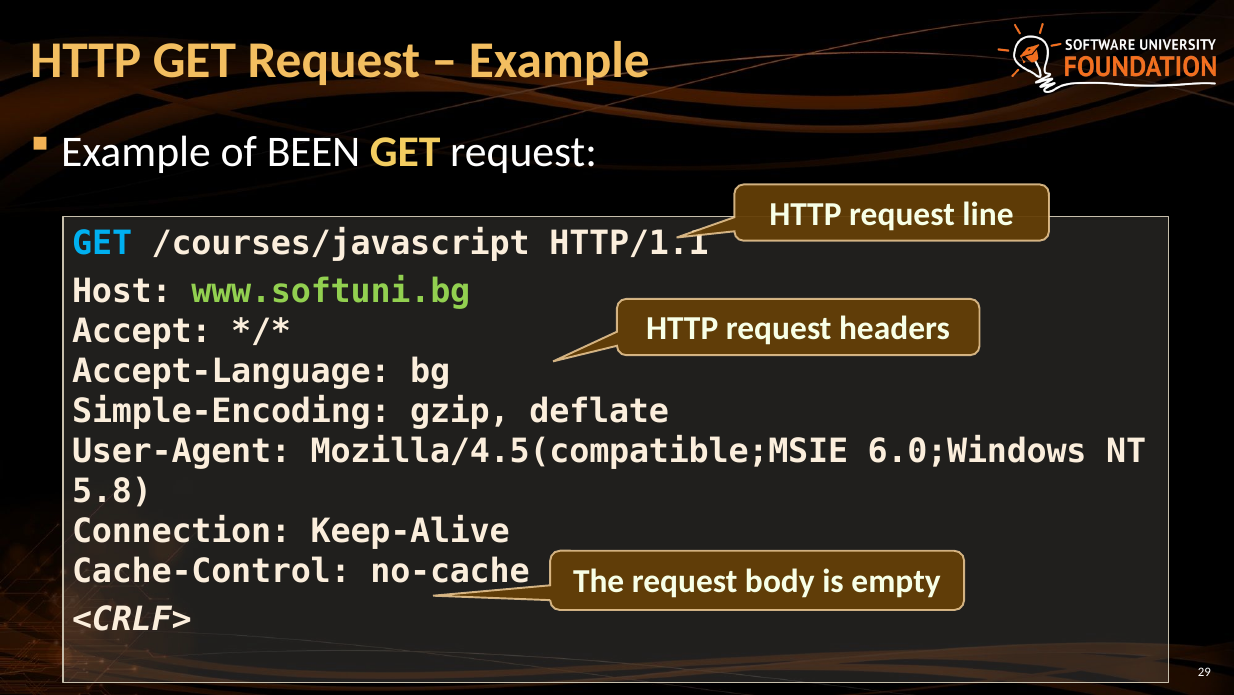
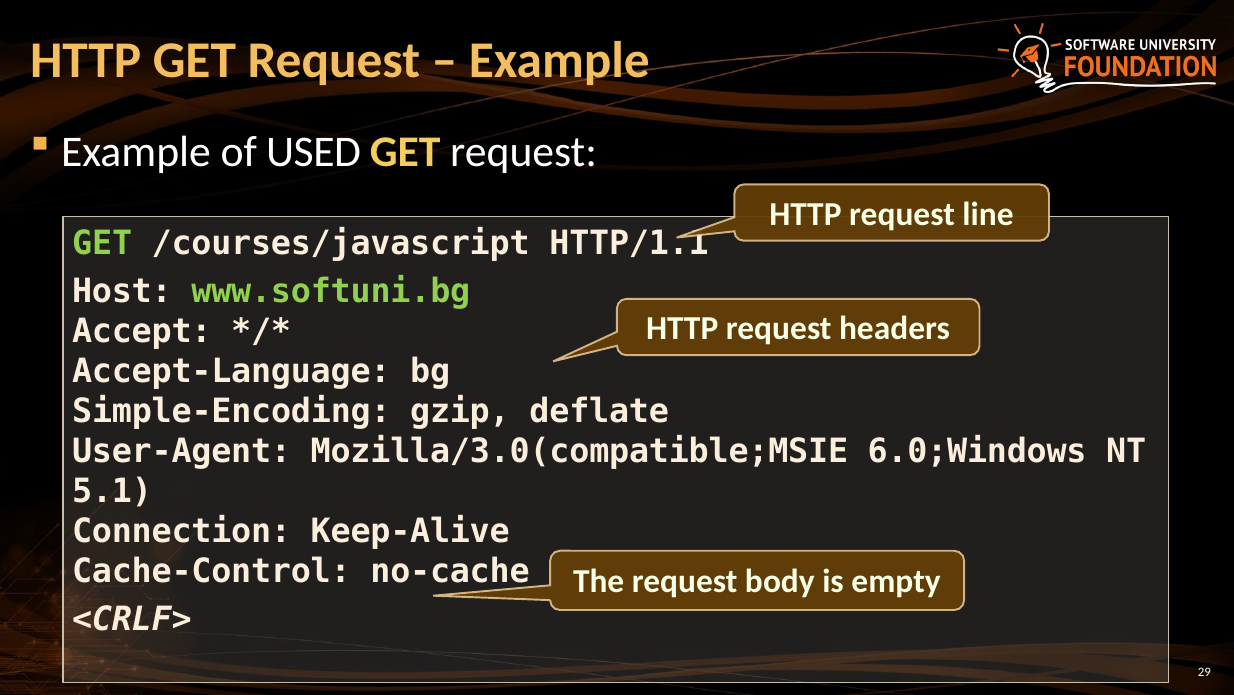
BEEN: BEEN -> USED
GET at (102, 243) colour: light blue -> light green
Mozilla/4.5(compatible;MSIE: Mozilla/4.5(compatible;MSIE -> Mozilla/3.0(compatible;MSIE
5.8: 5.8 -> 5.1
